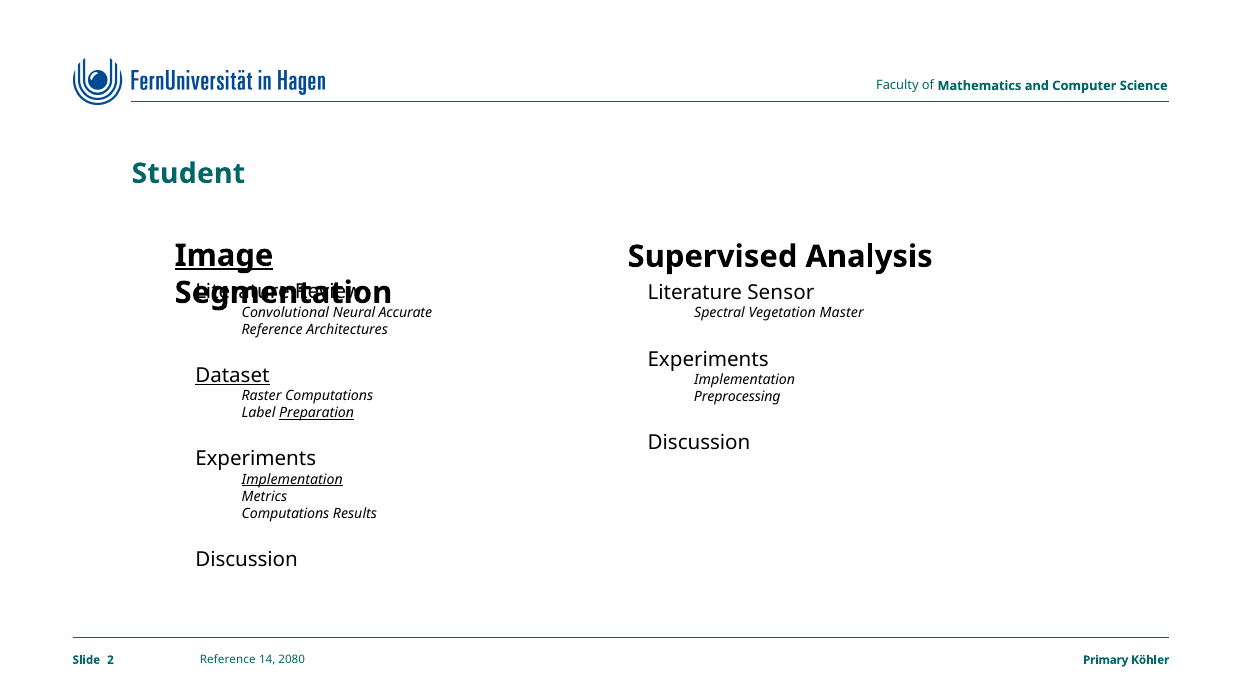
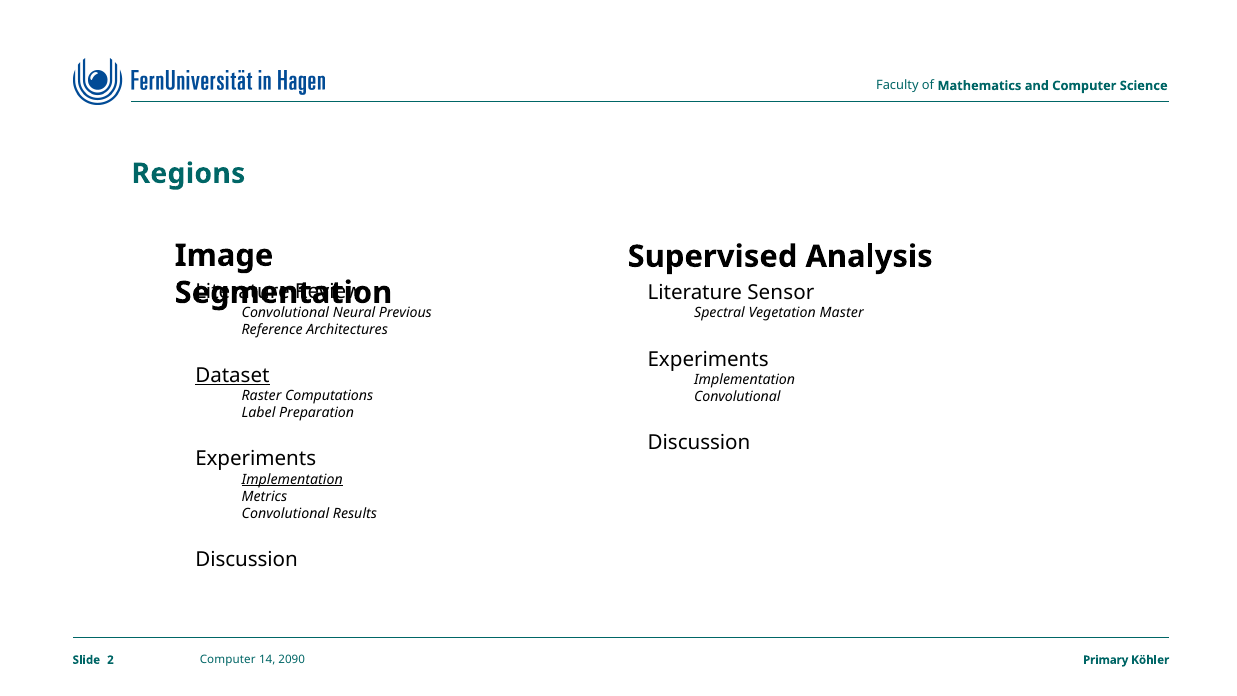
Student: Student -> Regions
Image underline: present -> none
Accurate: Accurate -> Previous
Preprocessing at (737, 397): Preprocessing -> Convolutional
Preparation underline: present -> none
Computations at (286, 513): Computations -> Convolutional
Reference at (228, 660): Reference -> Computer
2080: 2080 -> 2090
